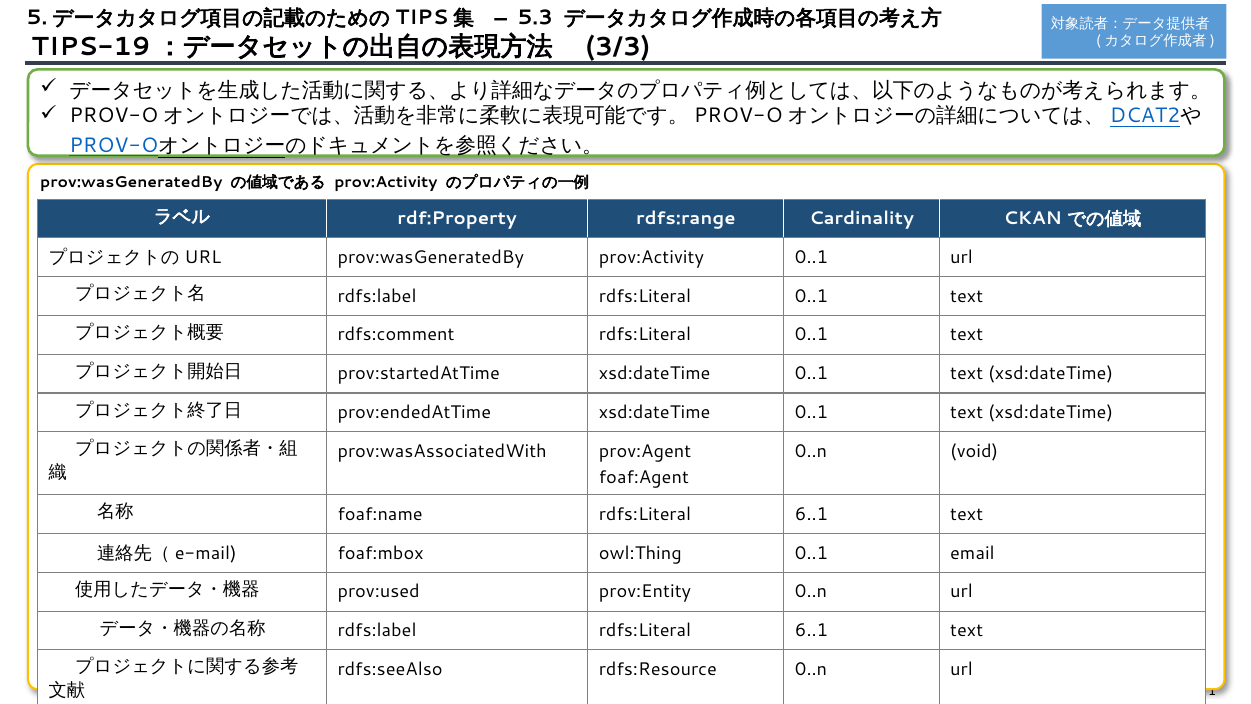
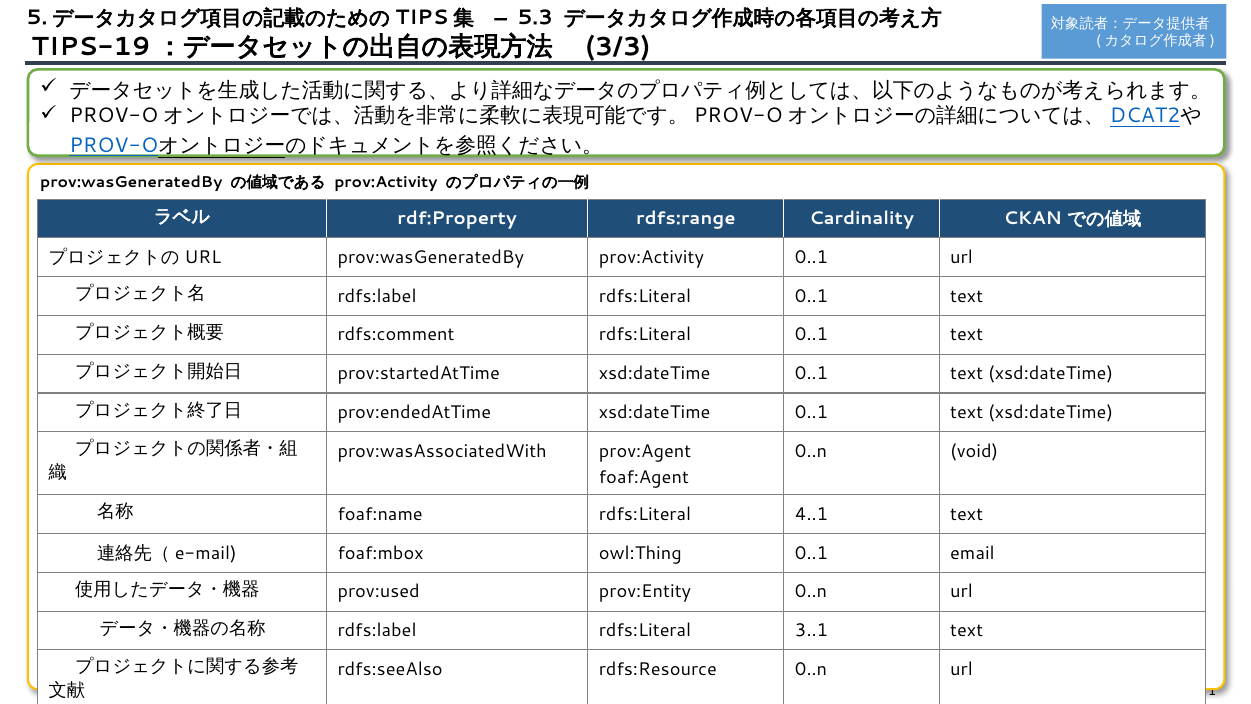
foaf:name rdfs:Literal 6..1: 6..1 -> 4..1
rdfs:label rdfs:Literal 6..1: 6..1 -> 3..1
